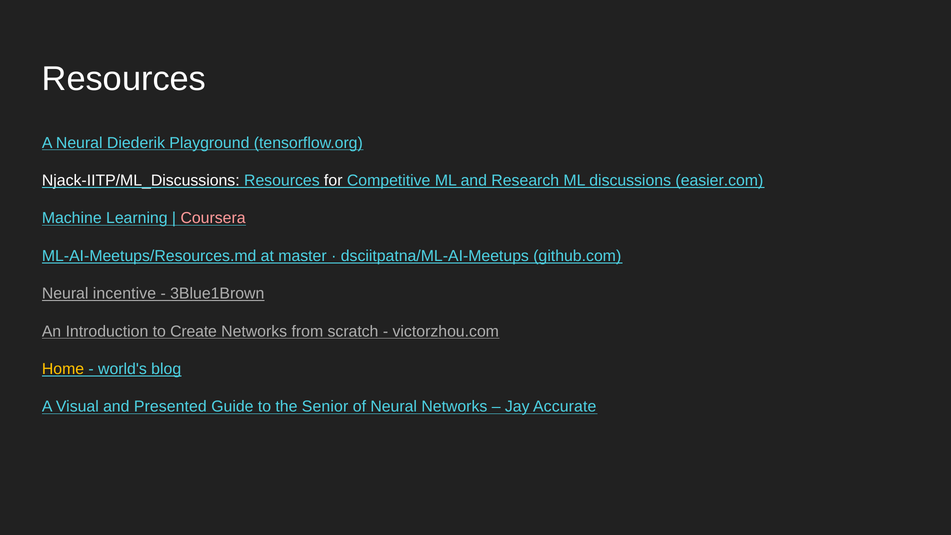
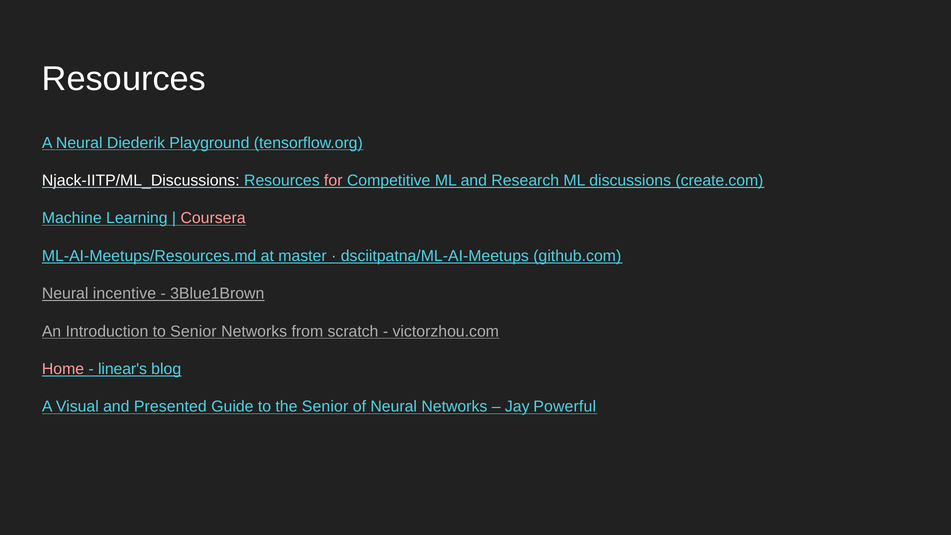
for colour: white -> pink
easier.com: easier.com -> create.com
to Create: Create -> Senior
Home colour: yellow -> pink
world's: world's -> linear's
Accurate: Accurate -> Powerful
